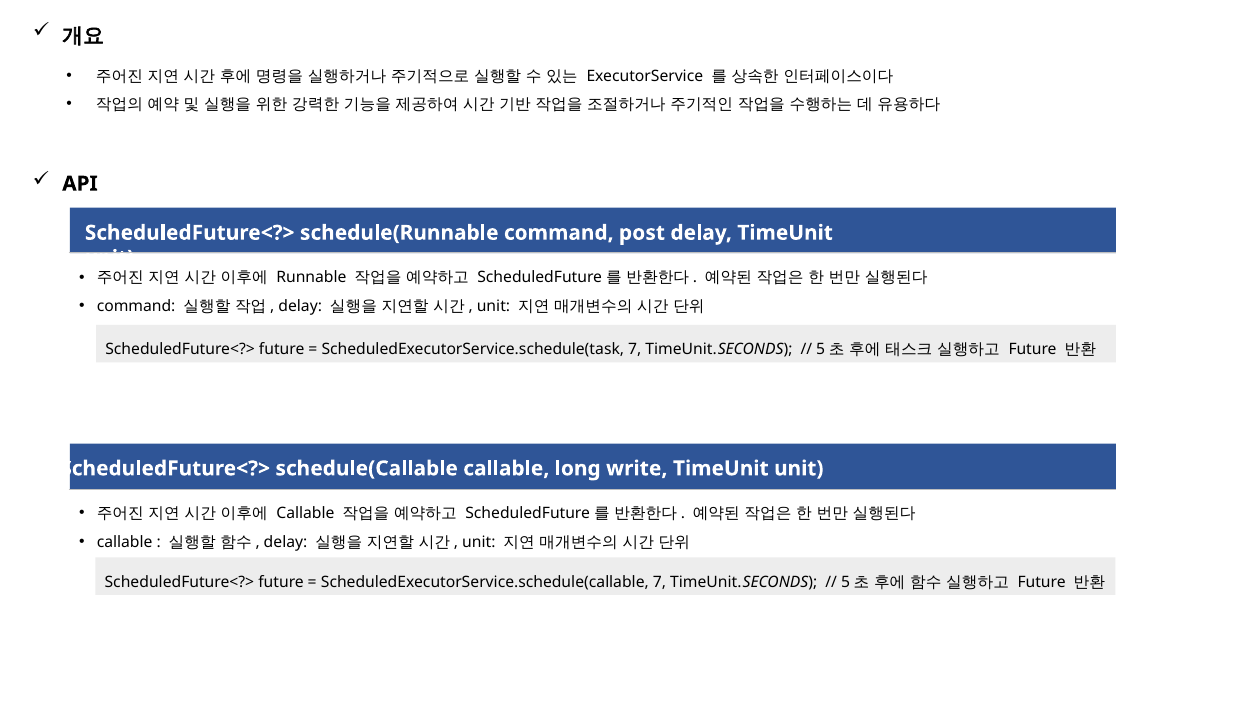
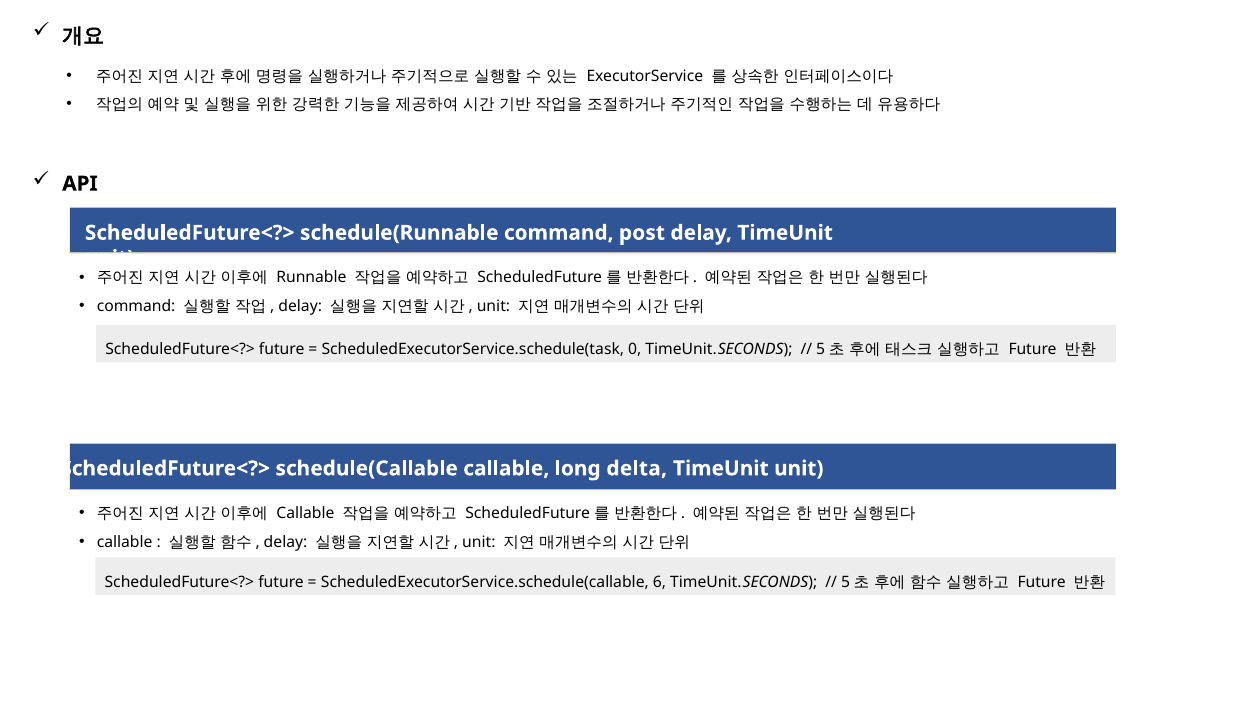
ScheduledExecutorService.schedule(task 7: 7 -> 0
write: write -> delta
ScheduledExecutorService.schedule(callable 7: 7 -> 6
